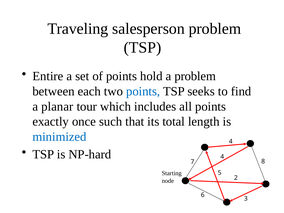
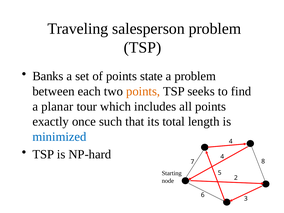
Entire: Entire -> Banks
hold: hold -> state
points at (143, 91) colour: blue -> orange
